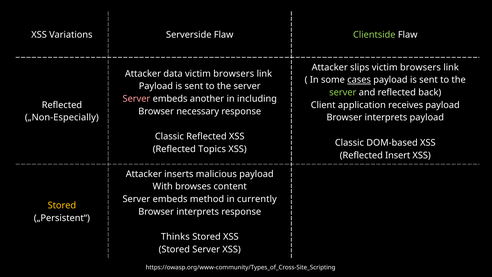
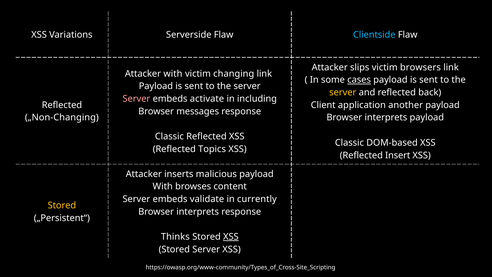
Clientside colour: light green -> light blue
Attacker data: data -> with
browsers at (234, 74): browsers -> changing
server at (343, 92) colour: light green -> yellow
another: another -> activate
receives: receives -> another
necessary: necessary -> messages
„Non-Especially: „Non-Especially -> „Non-Changing
method: method -> validate
XSS at (231, 237) underline: none -> present
